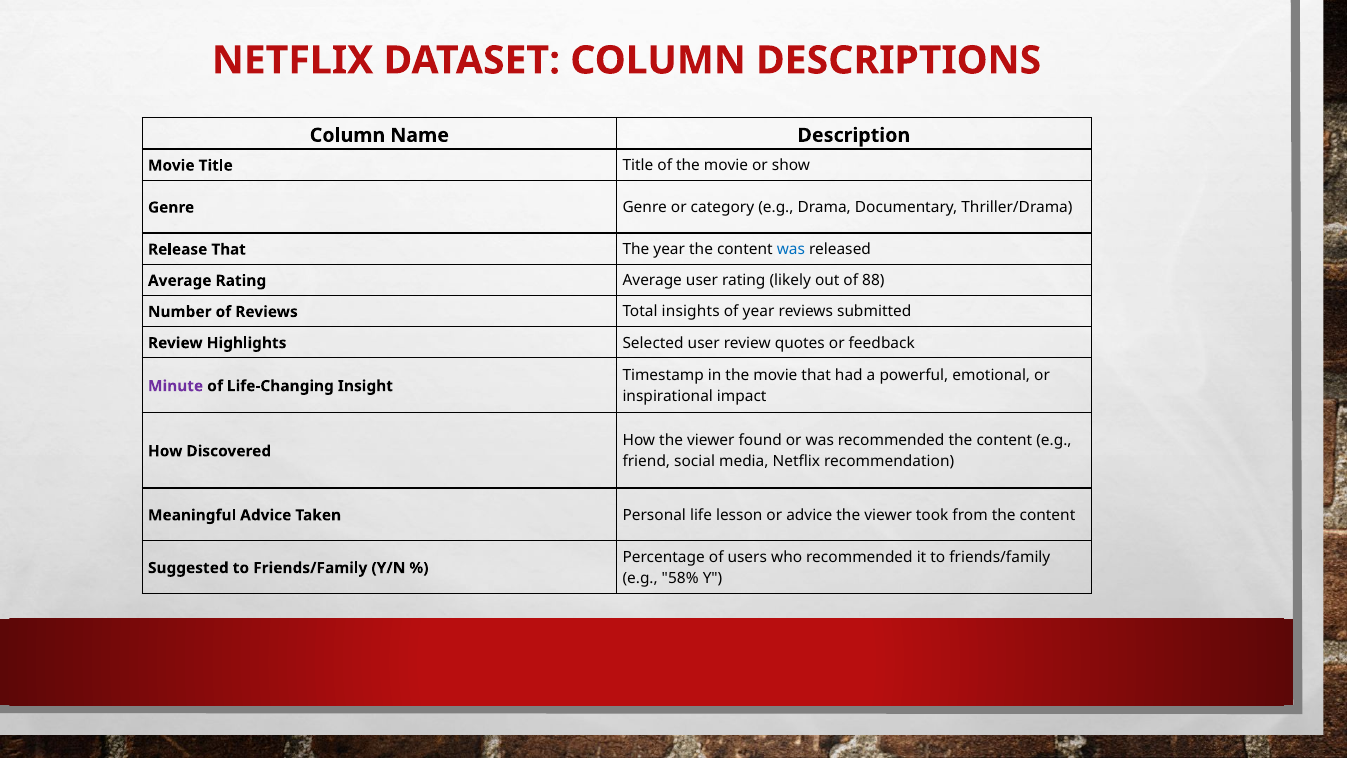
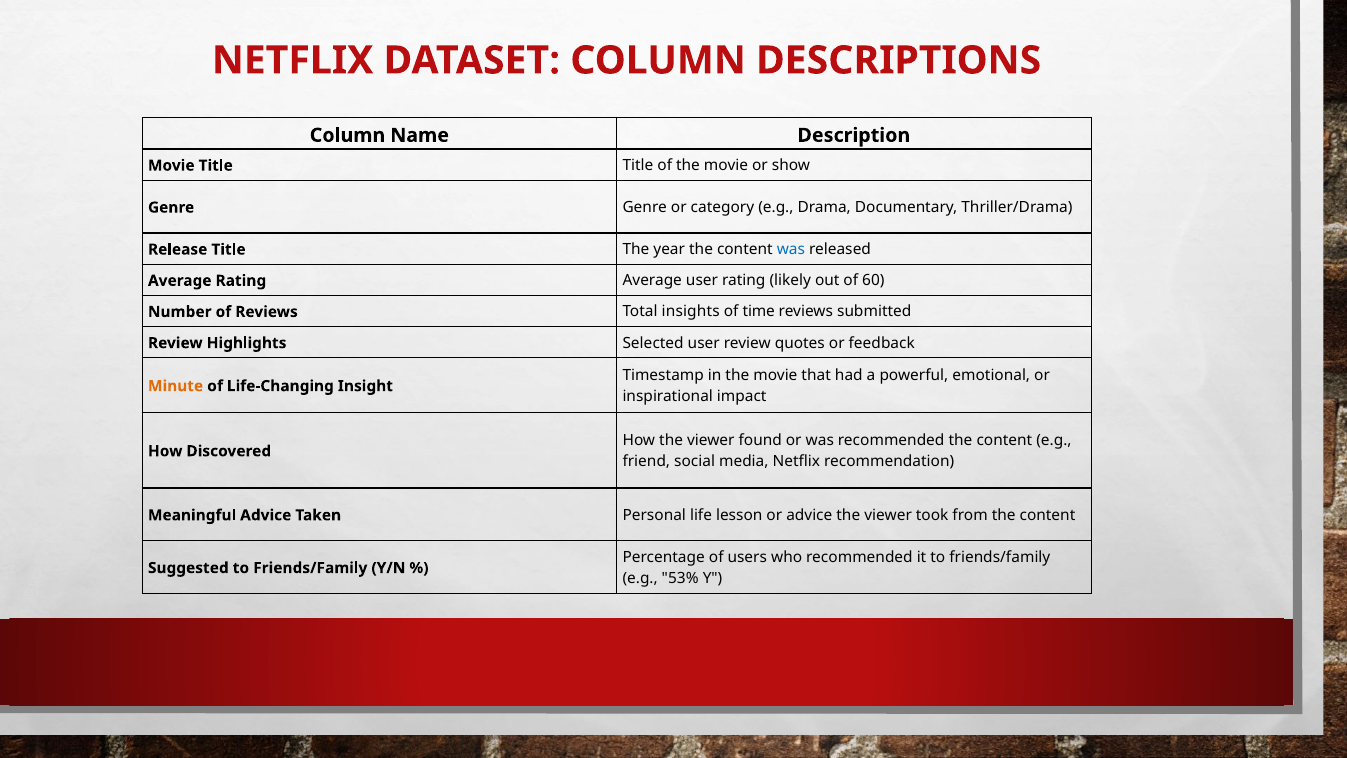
Release That: That -> Title
88: 88 -> 60
of year: year -> time
Minute colour: purple -> orange
58%: 58% -> 53%
